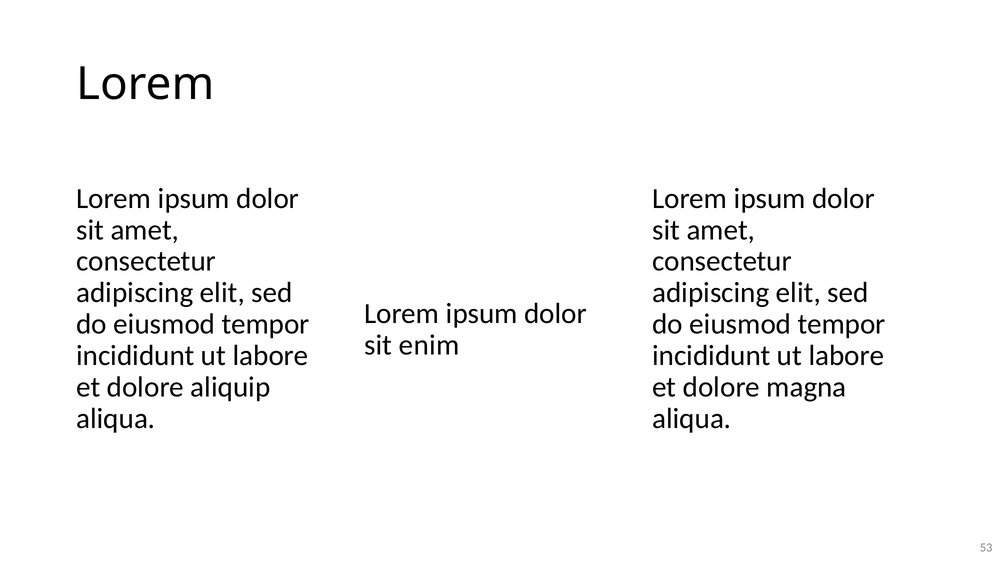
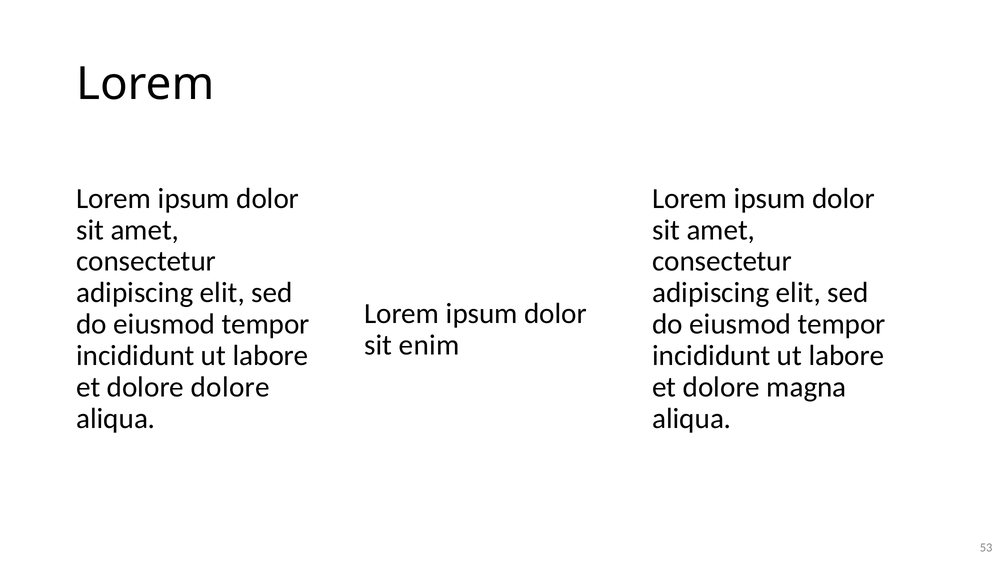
dolore aliquip: aliquip -> dolore
